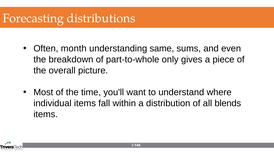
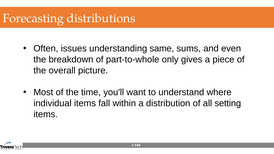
month: month -> issues
blends: blends -> setting
